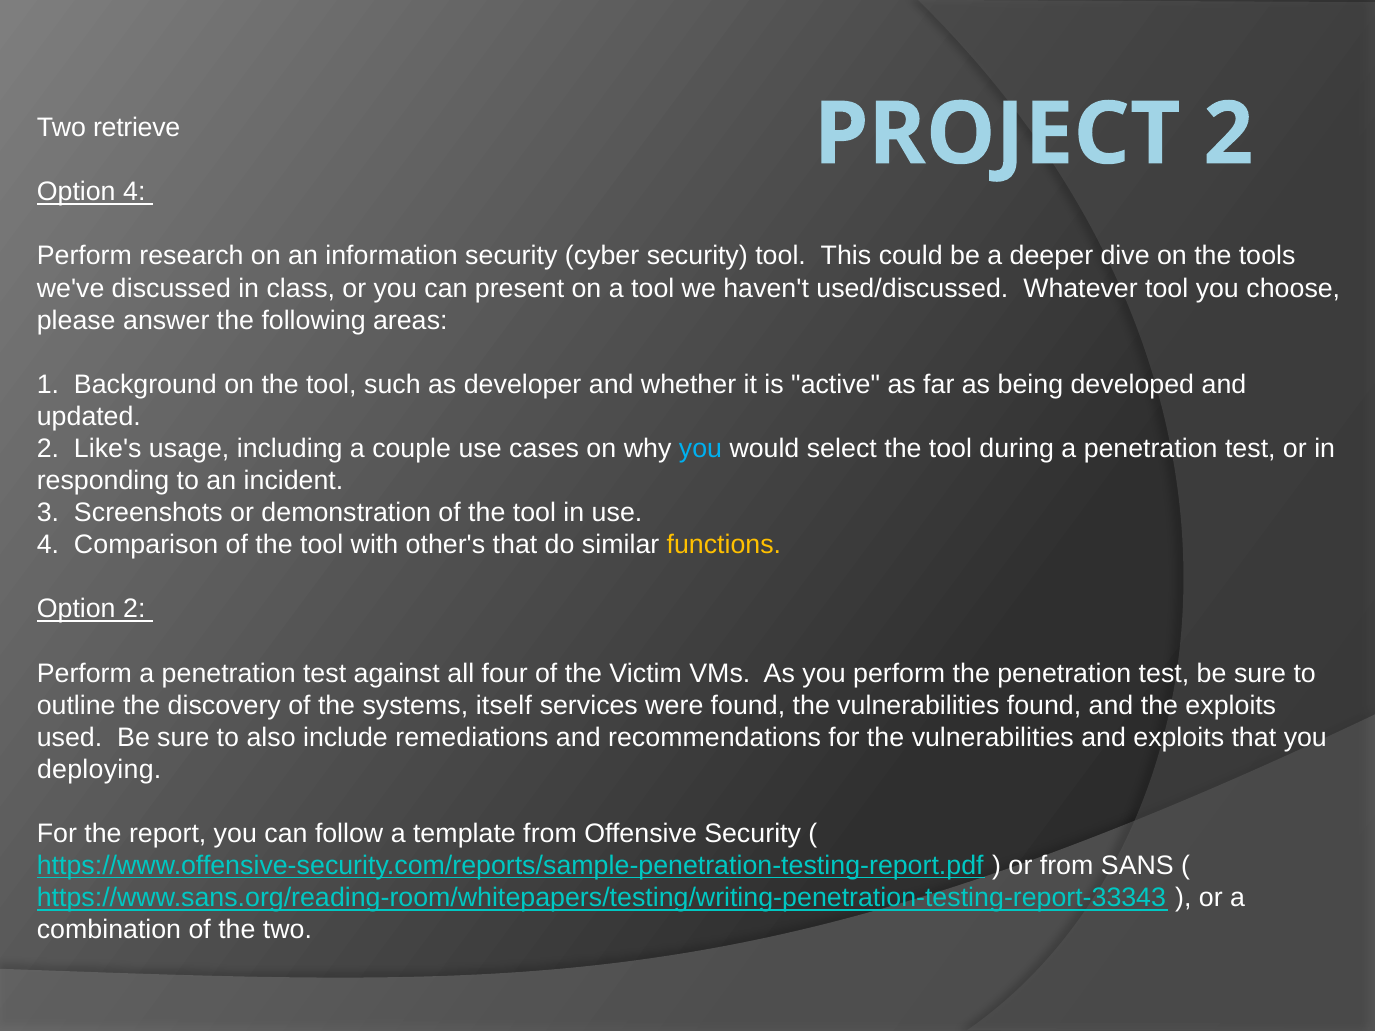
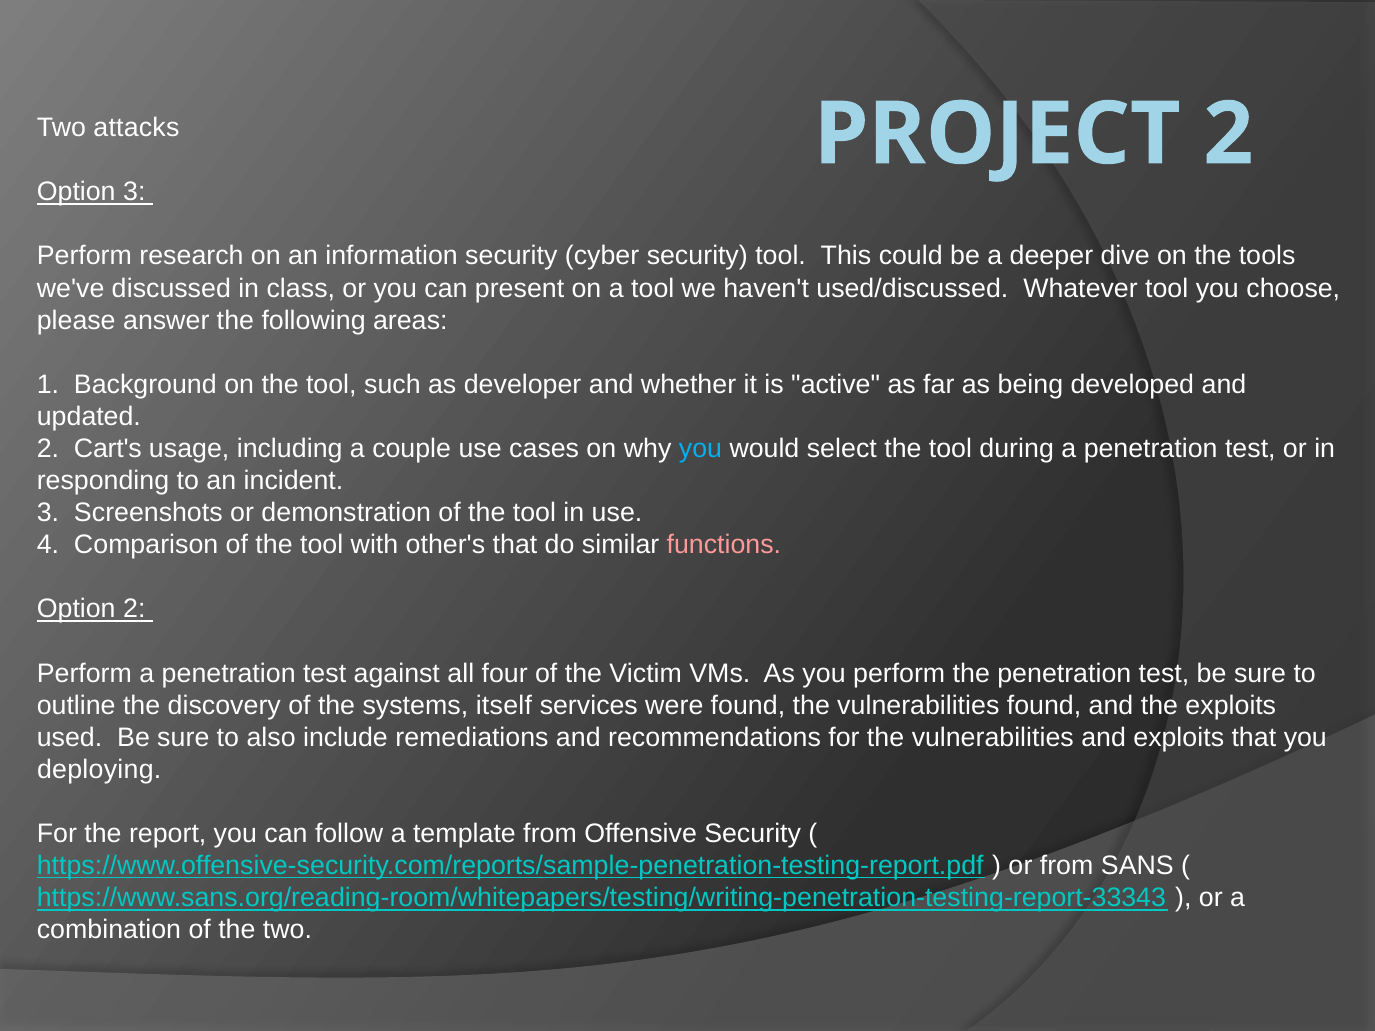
retrieve: retrieve -> attacks
Option 4: 4 -> 3
Like's: Like's -> Cart's
functions colour: yellow -> pink
